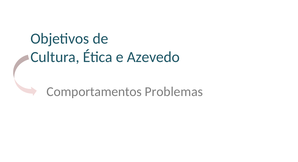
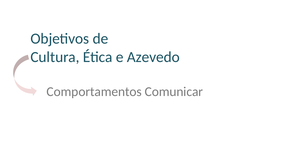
Problemas: Problemas -> Comunicar
